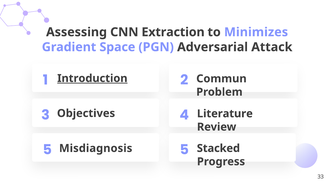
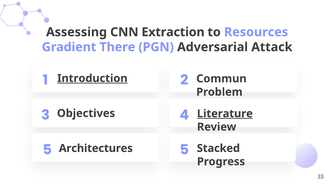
Minimizes: Minimizes -> Resources
Space: Space -> There
Literature underline: none -> present
Misdiagnosis: Misdiagnosis -> Architectures
